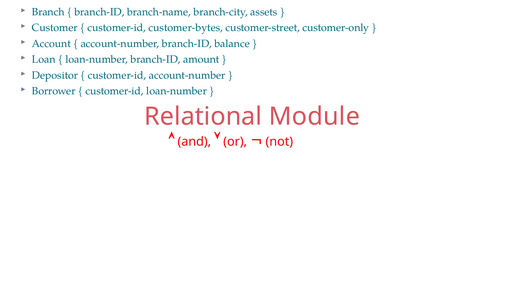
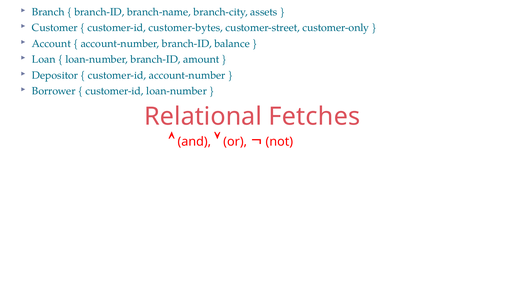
Module: Module -> Fetches
